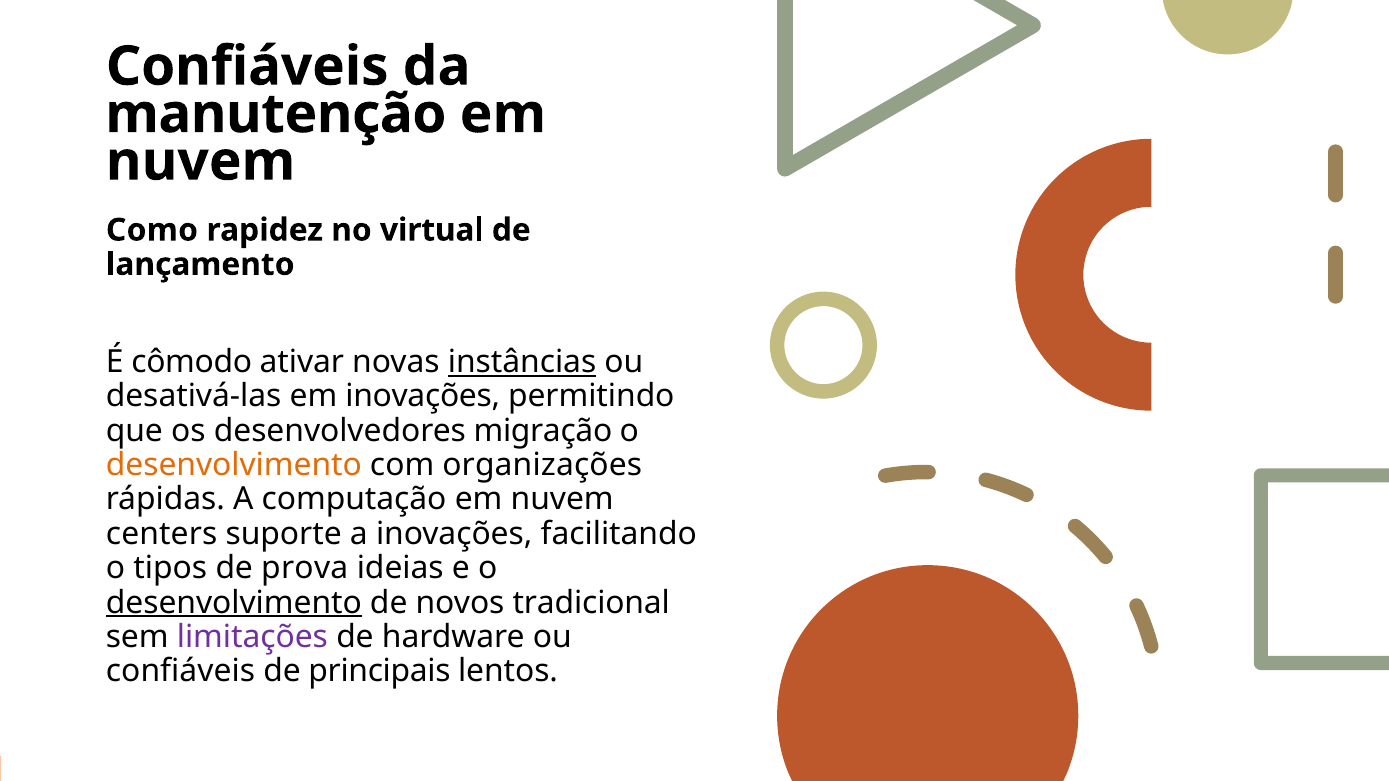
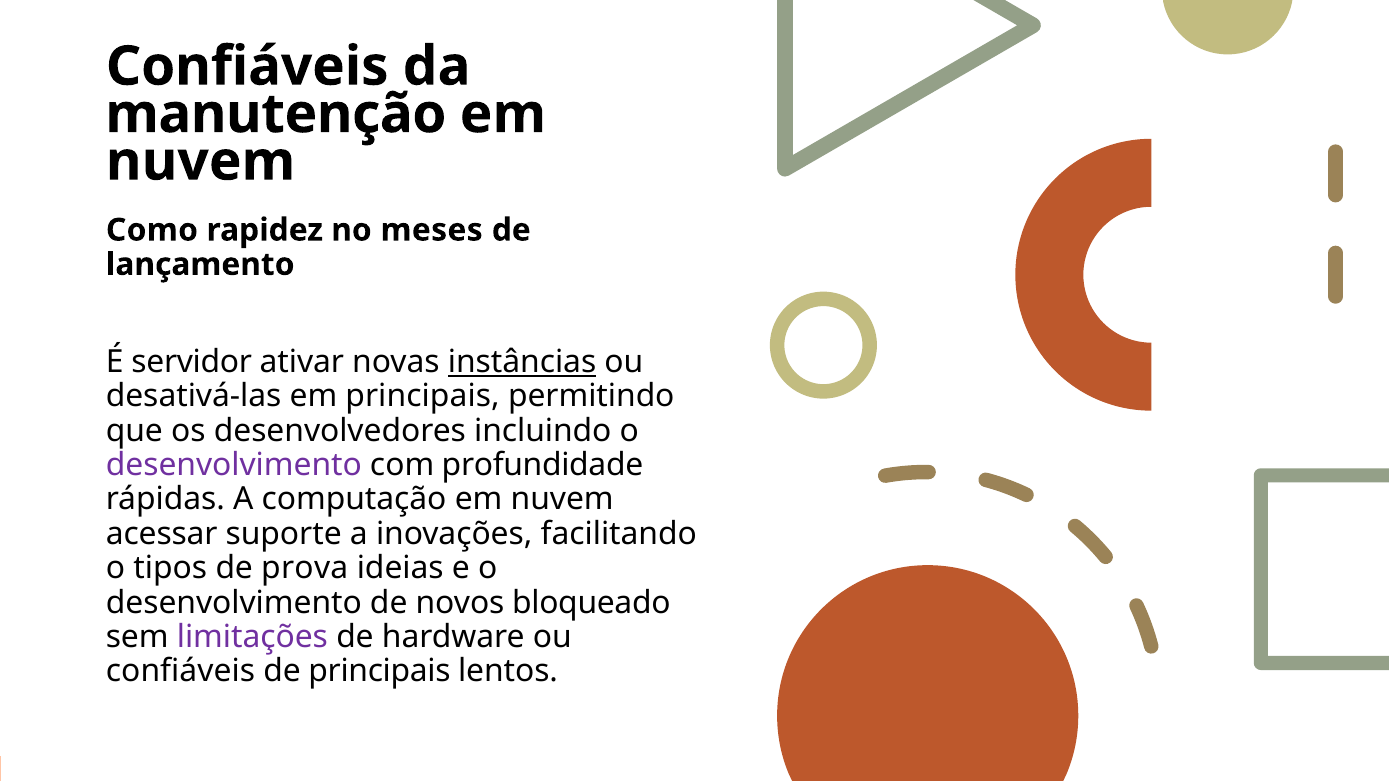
virtual: virtual -> meses
cômodo: cômodo -> servidor
em inovações: inovações -> principais
migração: migração -> incluindo
desenvolvimento at (234, 465) colour: orange -> purple
organizações: organizações -> profundidade
centers: centers -> acessar
desenvolvimento at (234, 603) underline: present -> none
tradicional: tradicional -> bloqueado
